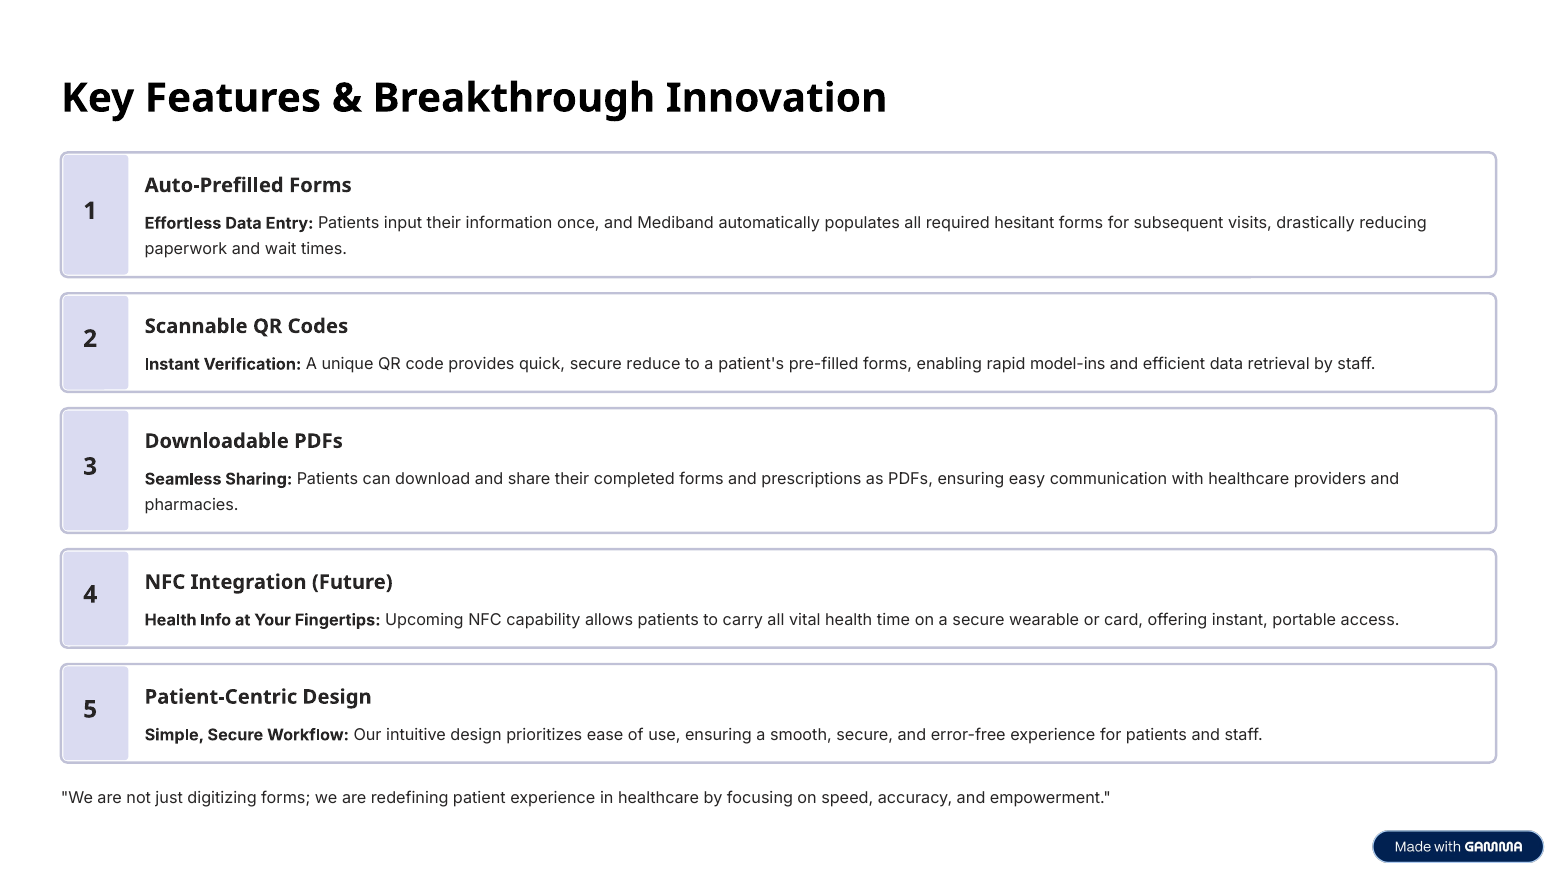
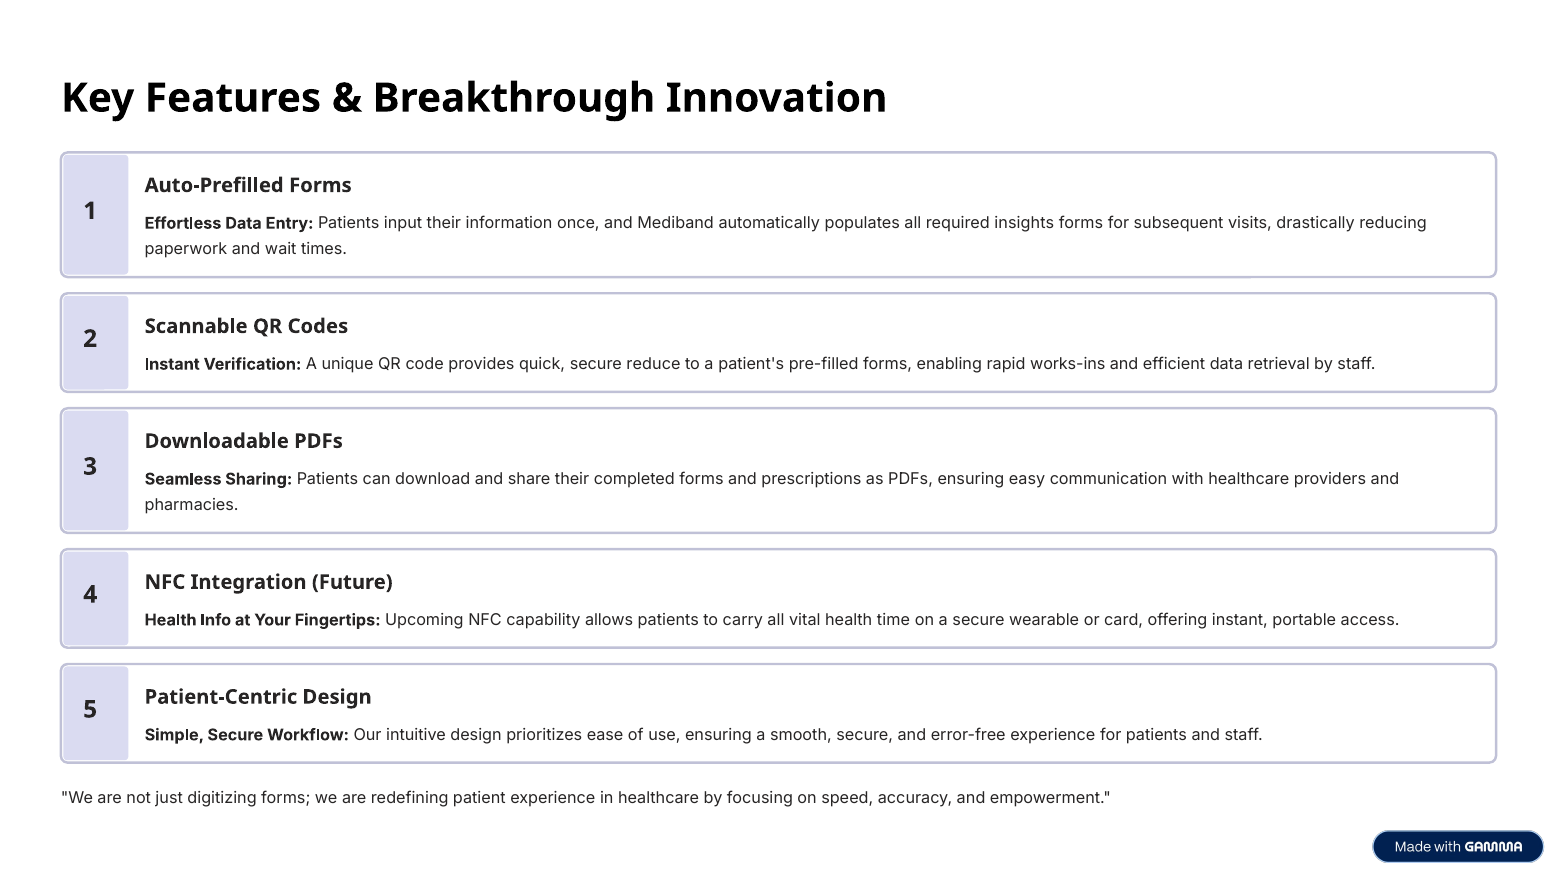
hesitant: hesitant -> insights
model-ins: model-ins -> works-ins
